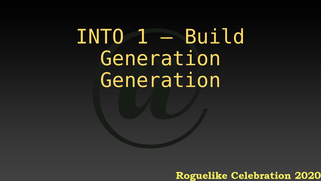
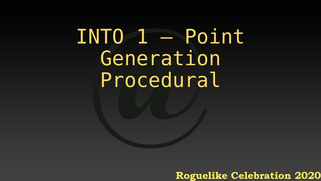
Build: Build -> Point
Generation at (161, 80): Generation -> Procedural
